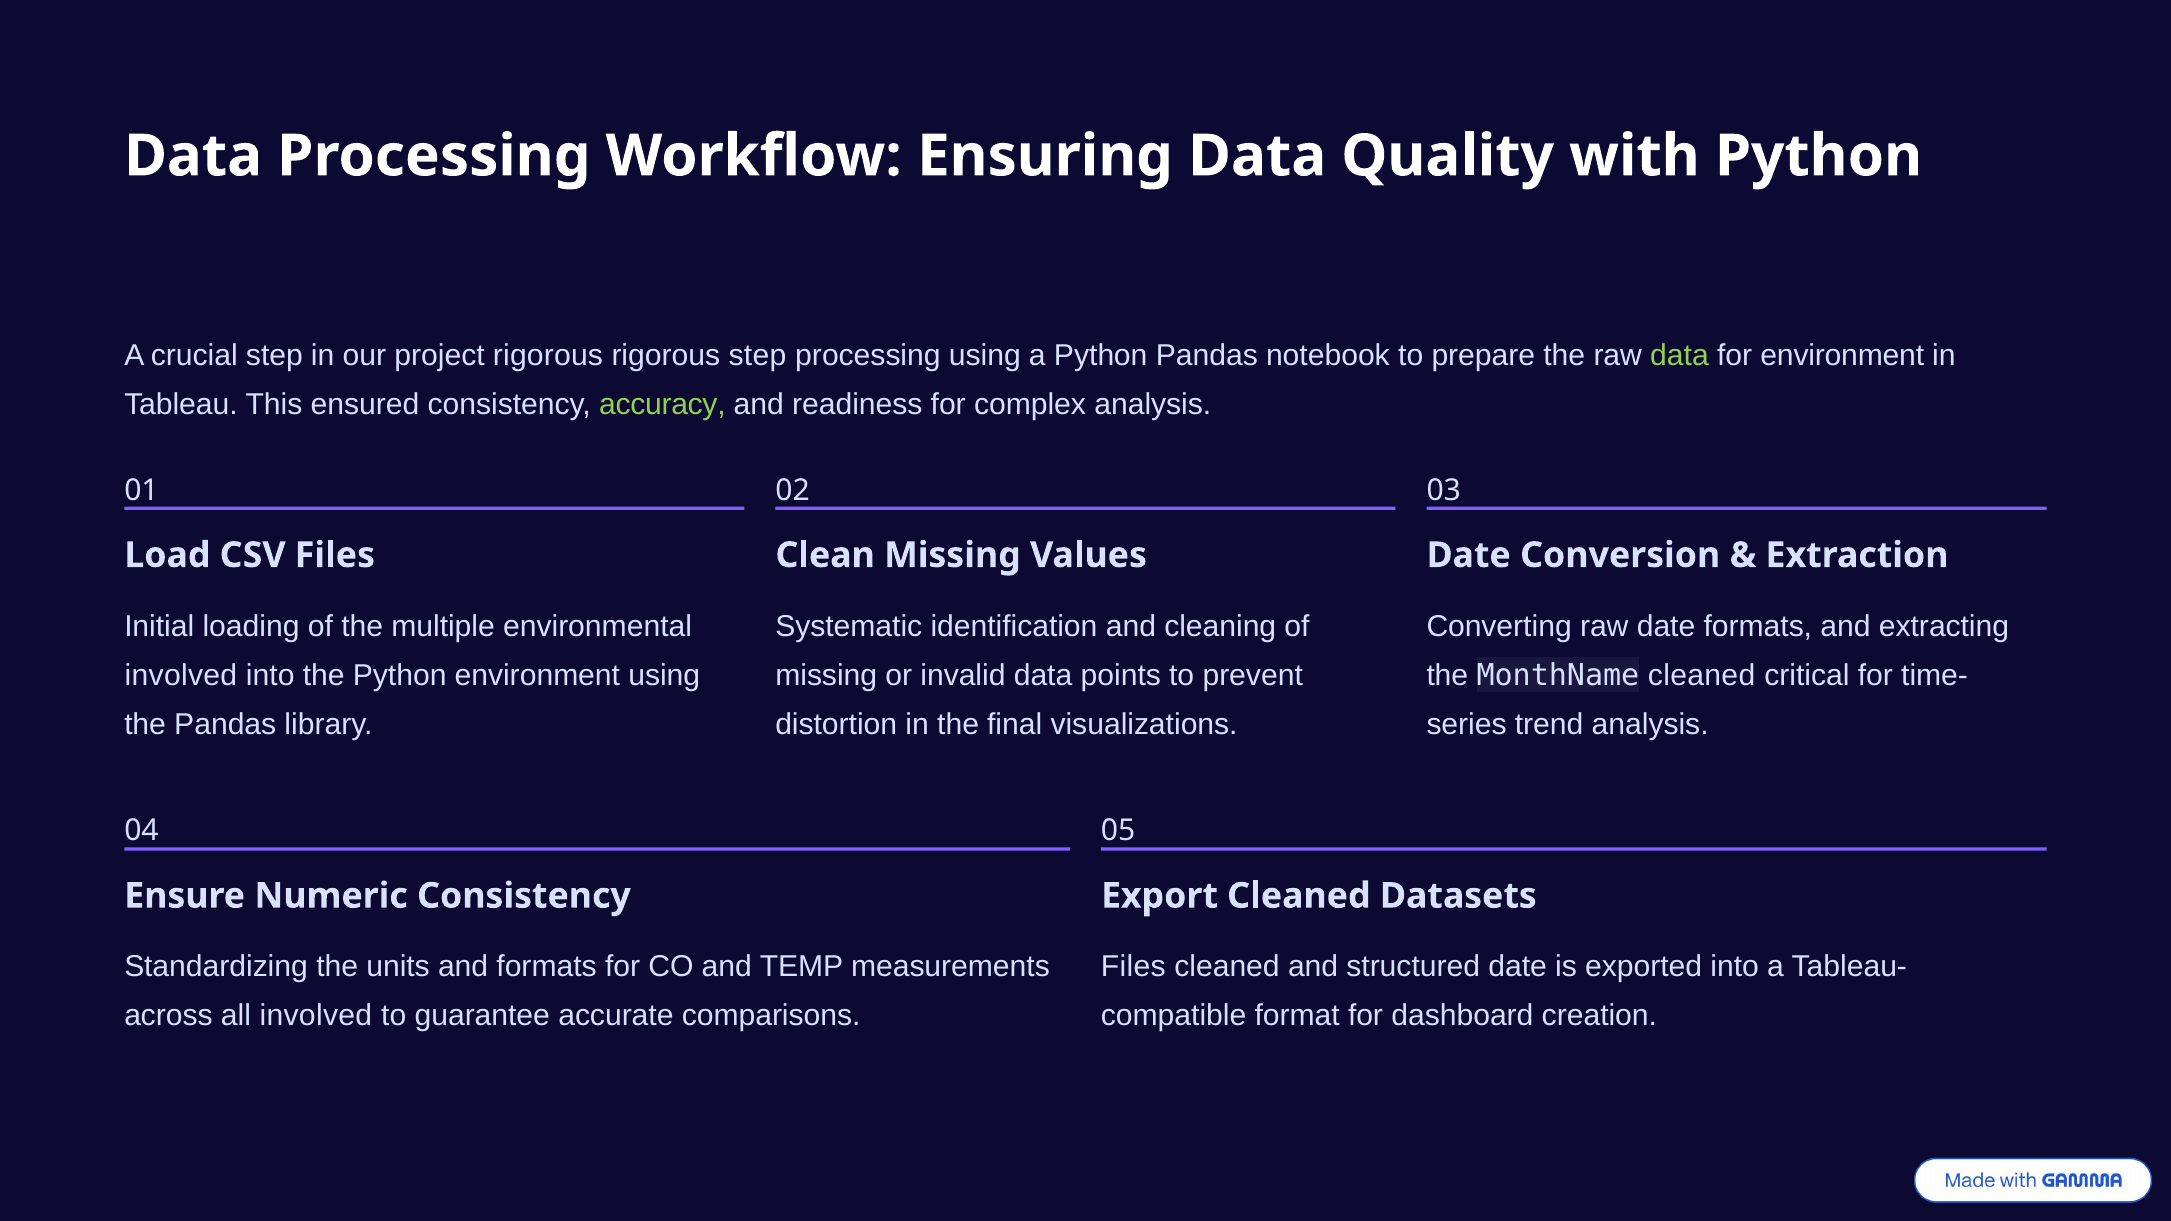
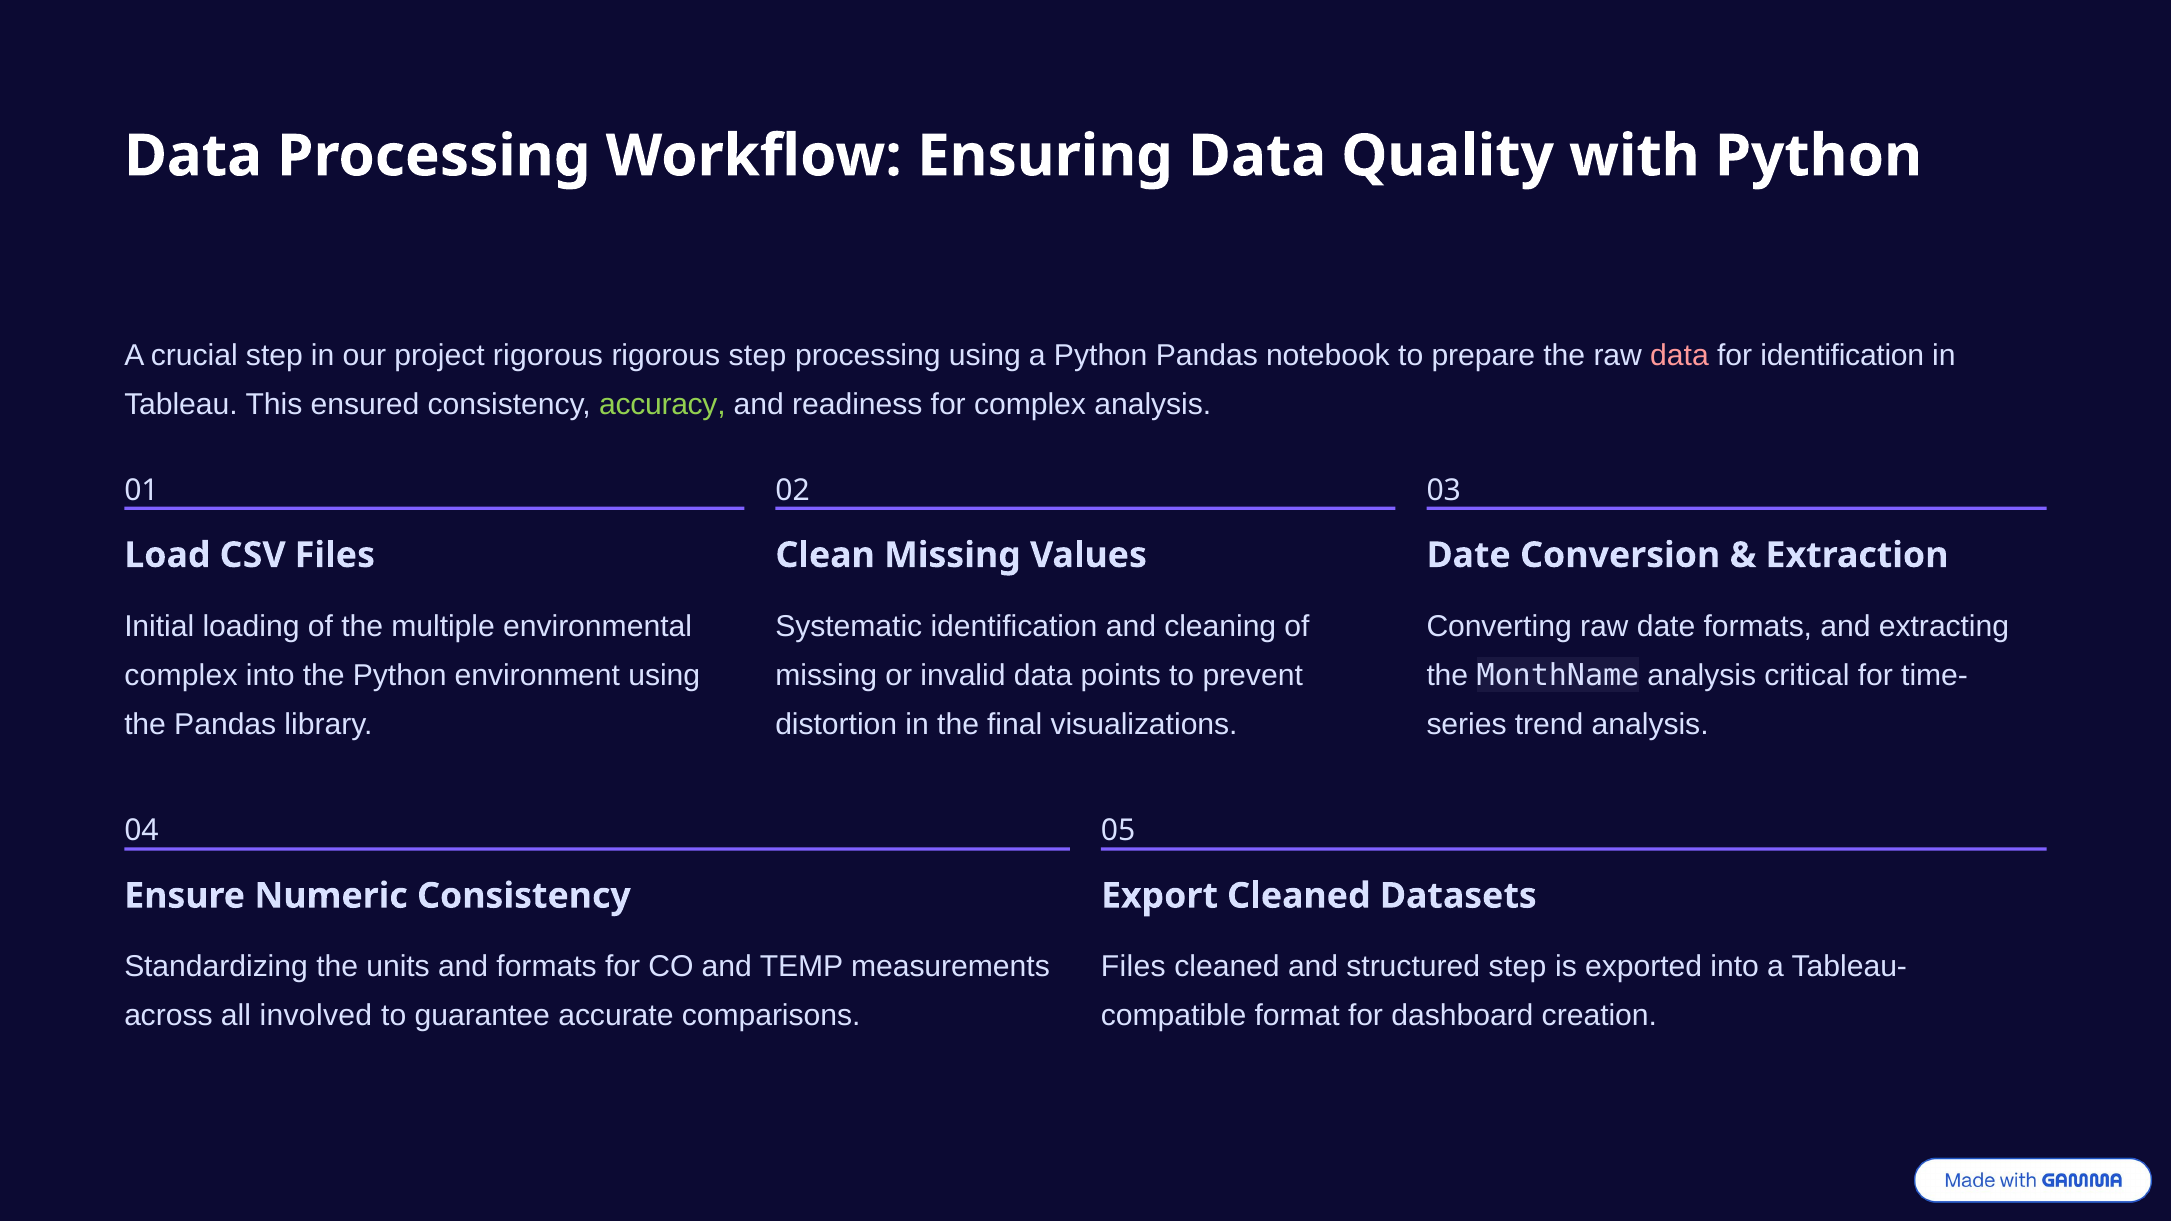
data at (1680, 356) colour: light green -> pink
for environment: environment -> identification
involved at (181, 675): involved -> complex
MonthName cleaned: cleaned -> analysis
structured date: date -> step
